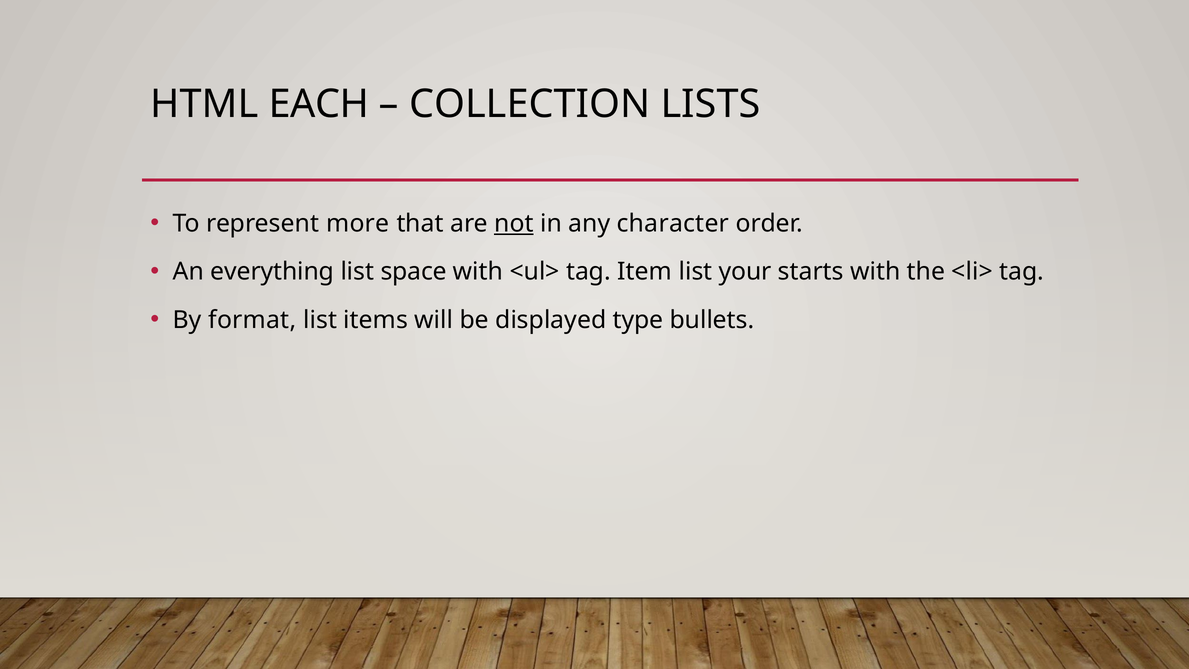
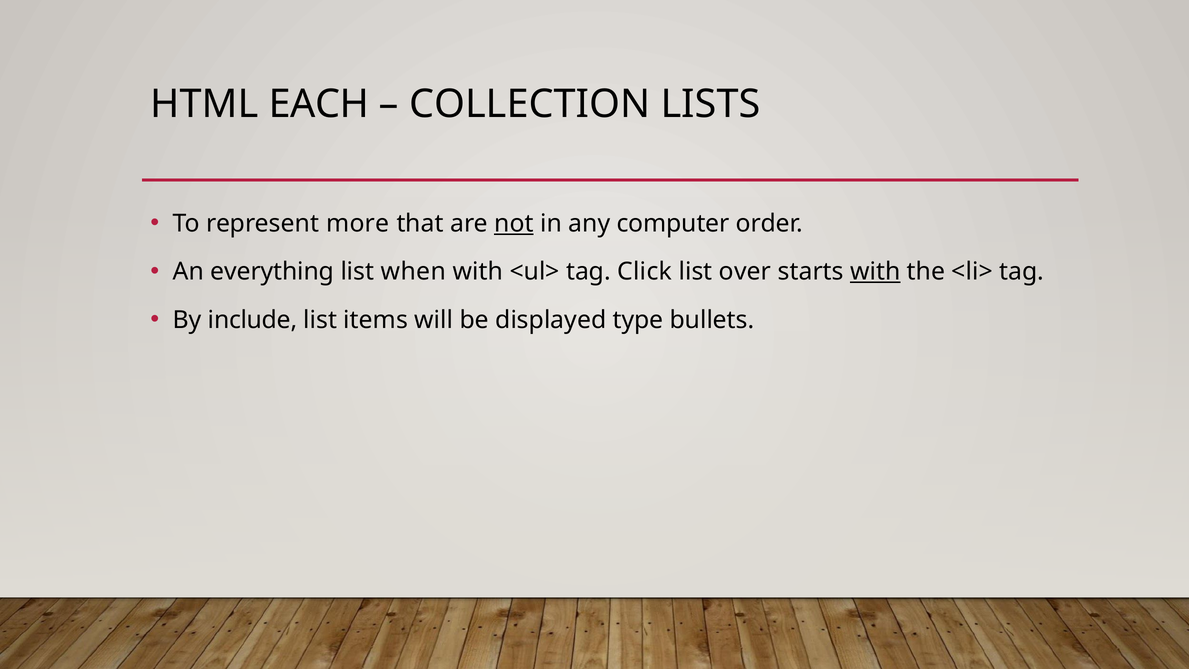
character: character -> computer
space: space -> when
Item: Item -> Click
your: your -> over
with at (875, 272) underline: none -> present
format: format -> include
